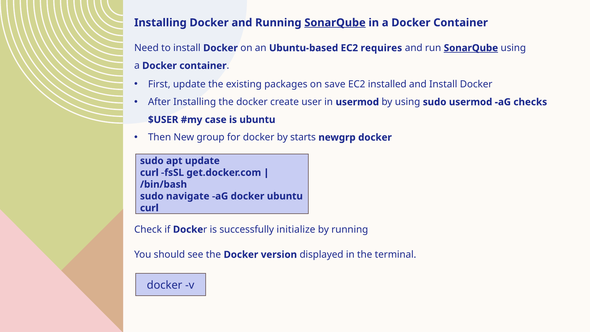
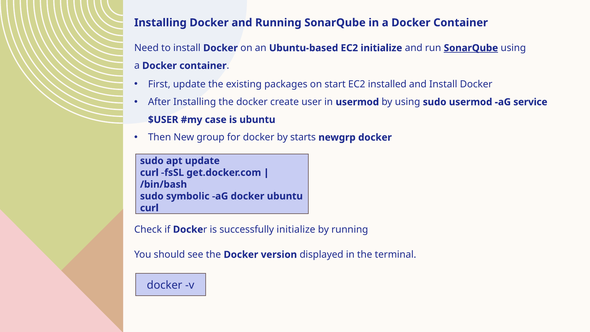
SonarQube at (335, 23) underline: present -> none
EC2 requires: requires -> initialize
save: save -> start
checks: checks -> service
navigate: navigate -> symbolic
